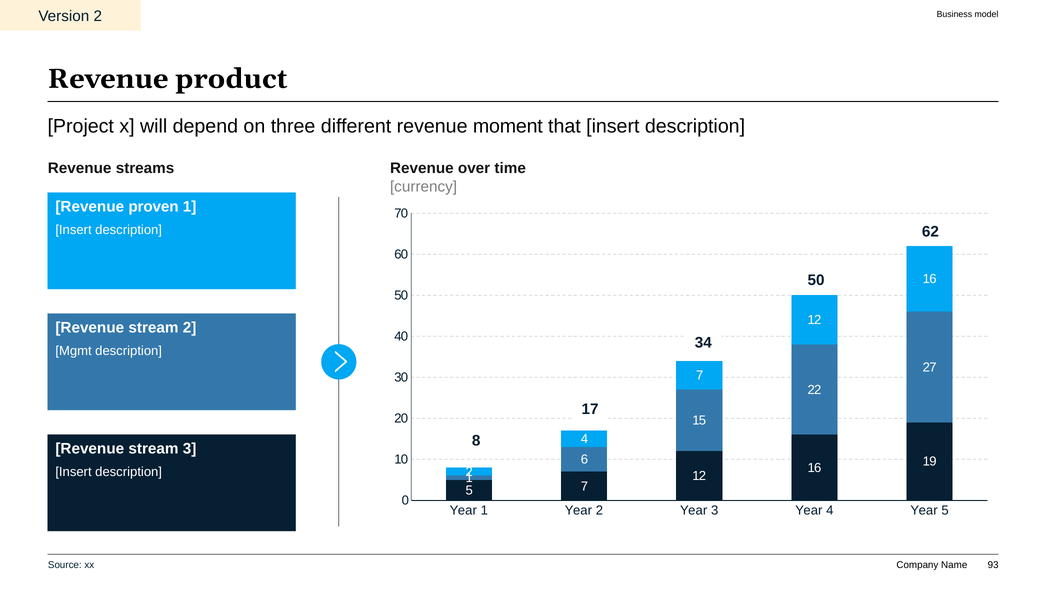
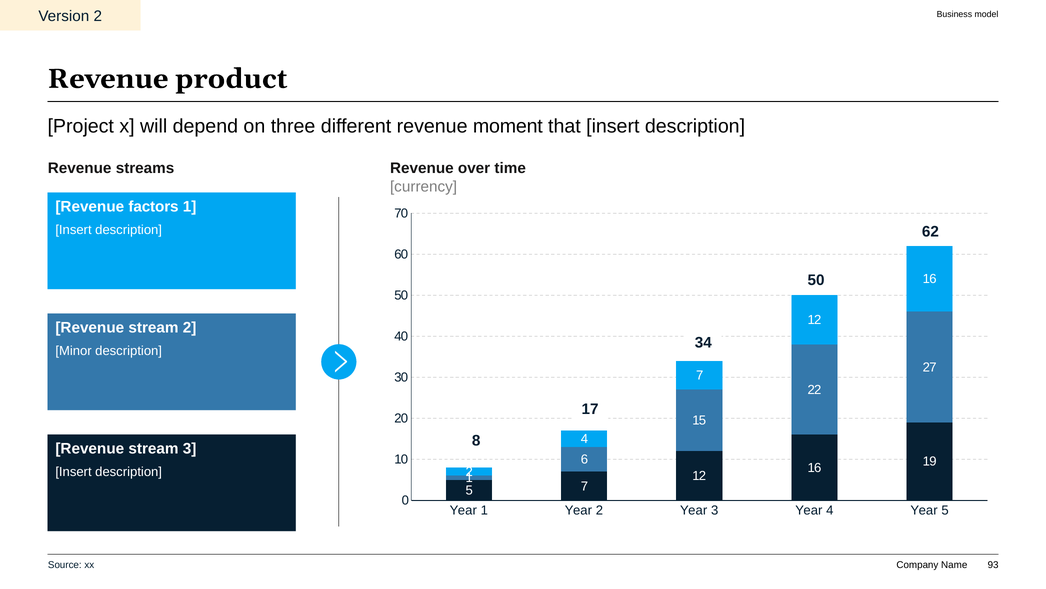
proven: proven -> factors
Mgmt: Mgmt -> Minor
